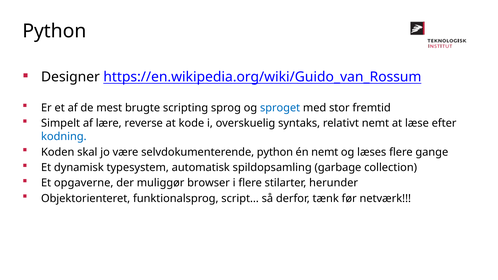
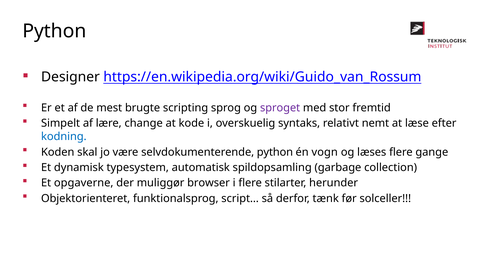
sproget colour: blue -> purple
reverse: reverse -> change
én nemt: nemt -> vogn
netværk: netværk -> solceller
